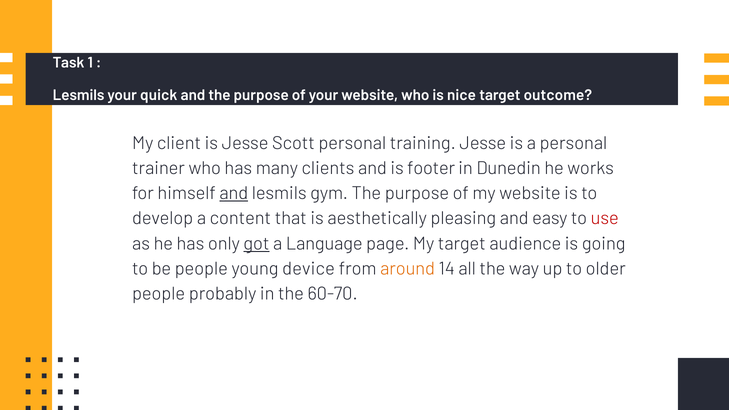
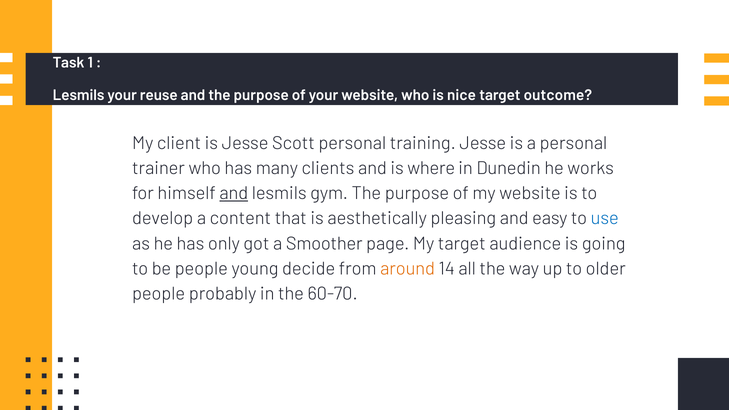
quick: quick -> reuse
footer: footer -> where
use colour: red -> blue
got underline: present -> none
Language: Language -> Smoother
device: device -> decide
